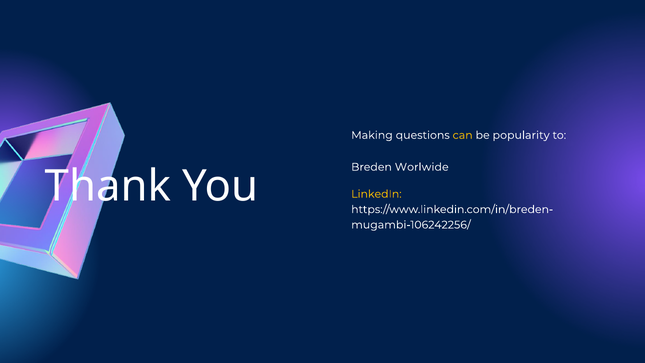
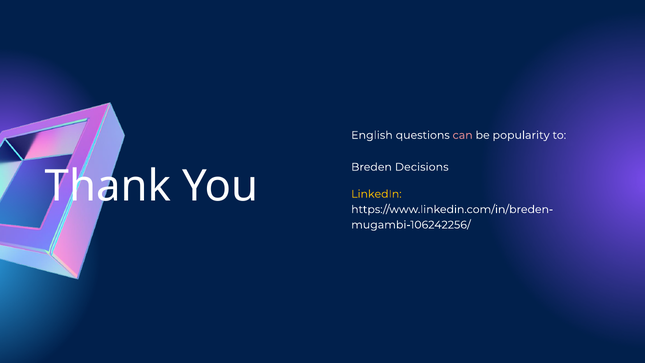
Making: Making -> English
can colour: yellow -> pink
Worlwide: Worlwide -> Decisions
